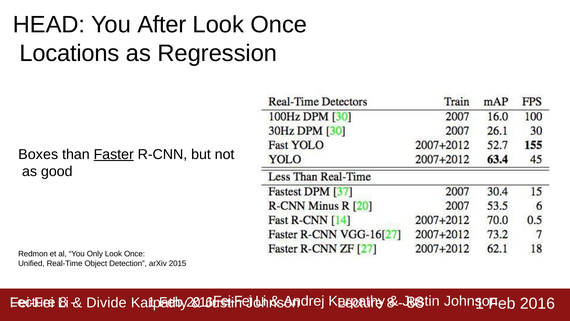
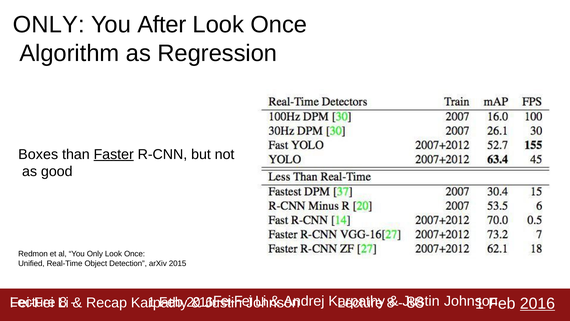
HEAD at (49, 25): HEAD -> ONLY
Locations: Locations -> Algorithm
Divide: Divide -> Recap
2016 underline: none -> present
